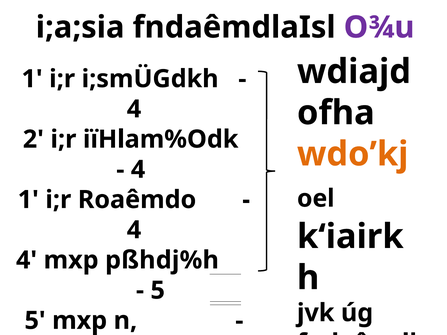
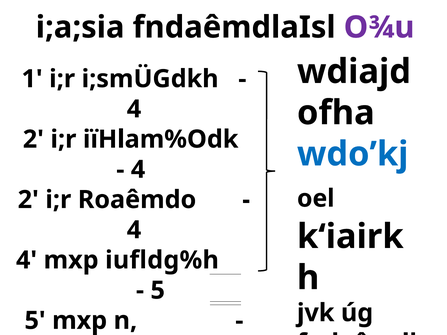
wdo’kj colour: orange -> blue
1 at (28, 200): 1 -> 2
pßhdj%h: pßhdj%h -> iufldg%h
